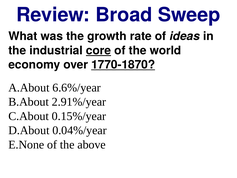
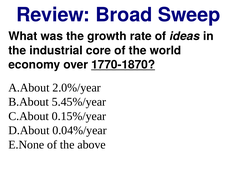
core underline: present -> none
6.6%/year: 6.6%/year -> 2.0%/year
2.91%/year: 2.91%/year -> 5.45%/year
